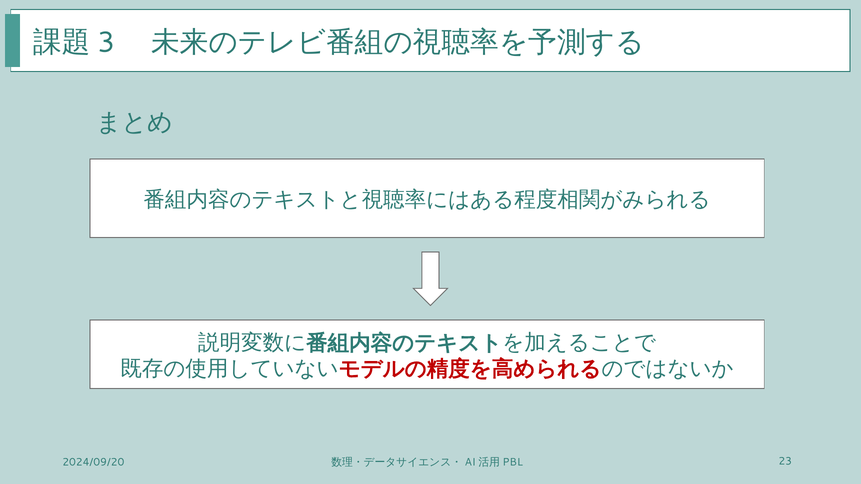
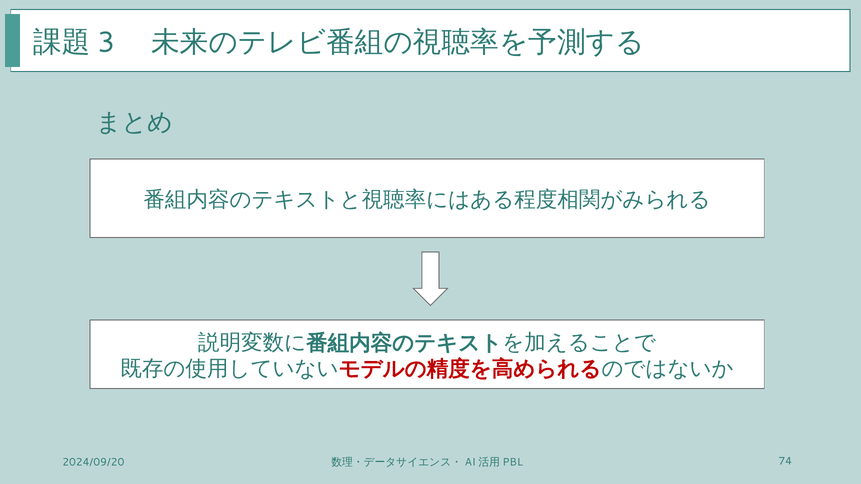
23: 23 -> 74
